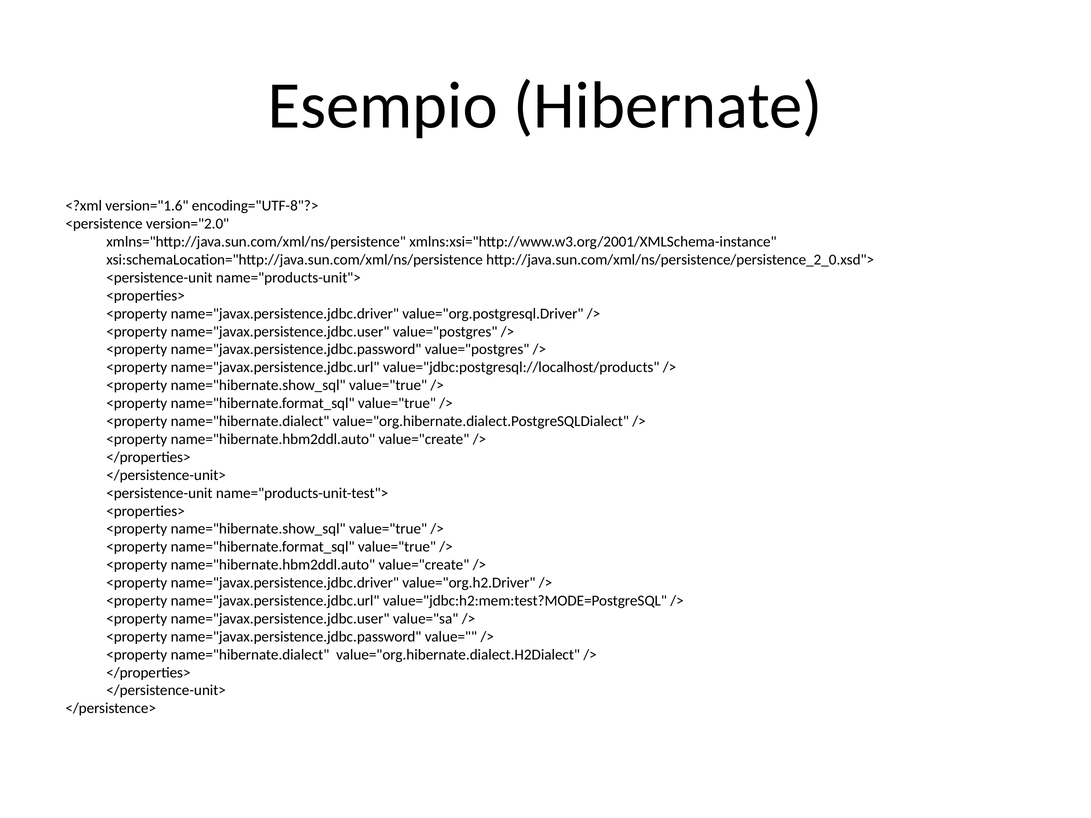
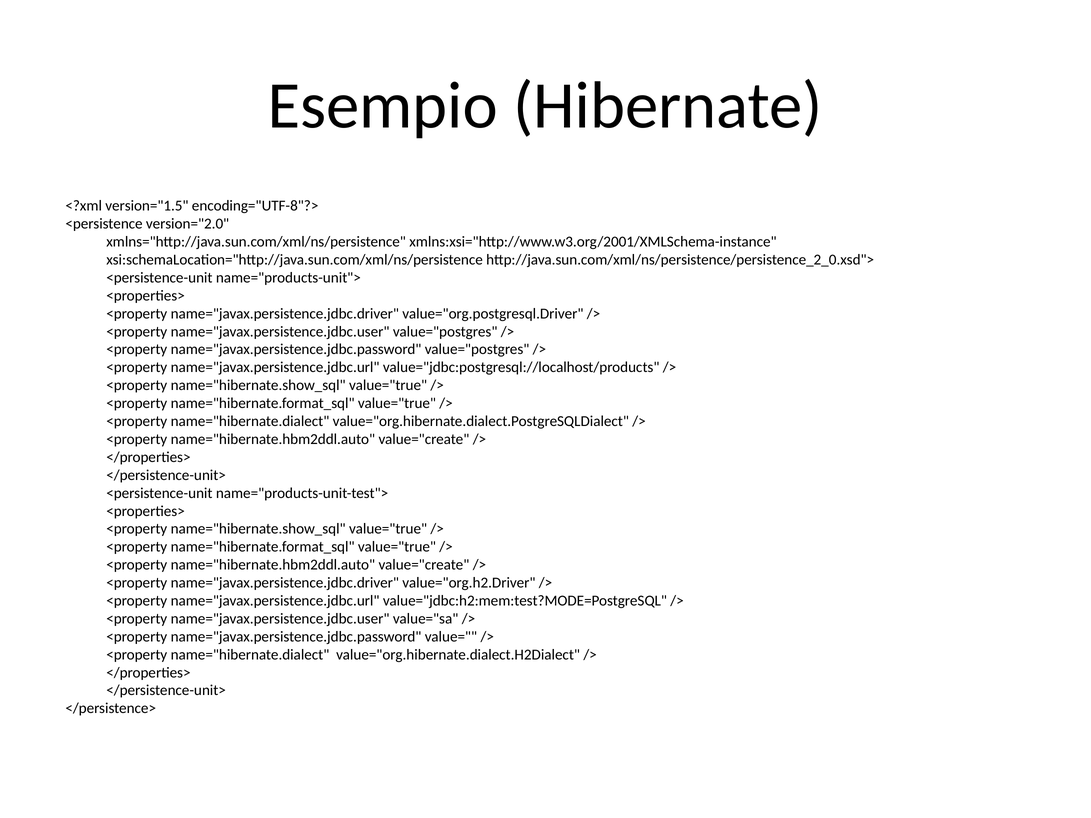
version="1.6: version="1.6 -> version="1.5
